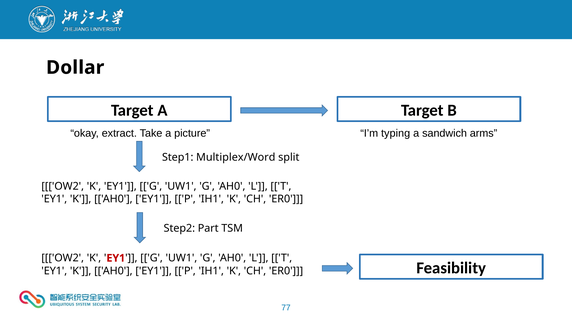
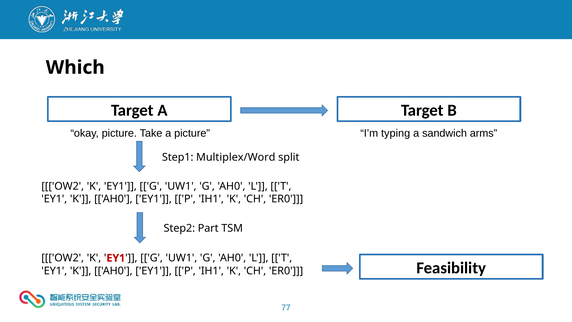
Dollar: Dollar -> Which
okay extract: extract -> picture
